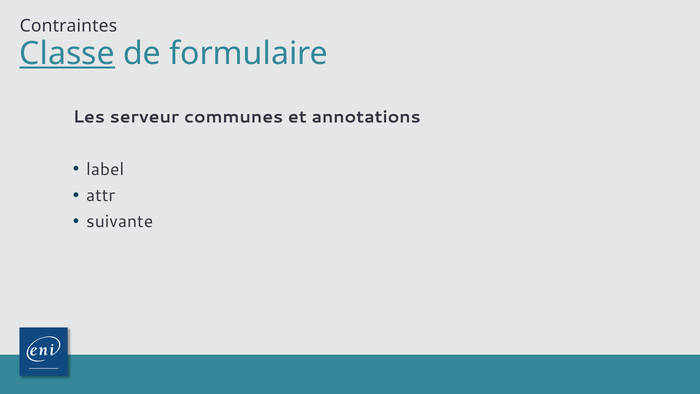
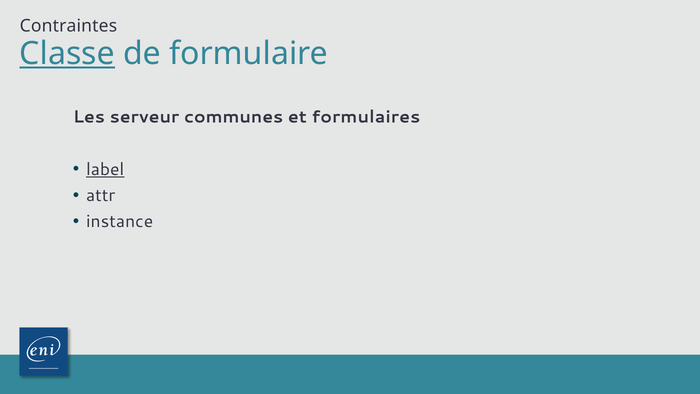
annotations: annotations -> formulaires
label underline: none -> present
suivante: suivante -> instance
